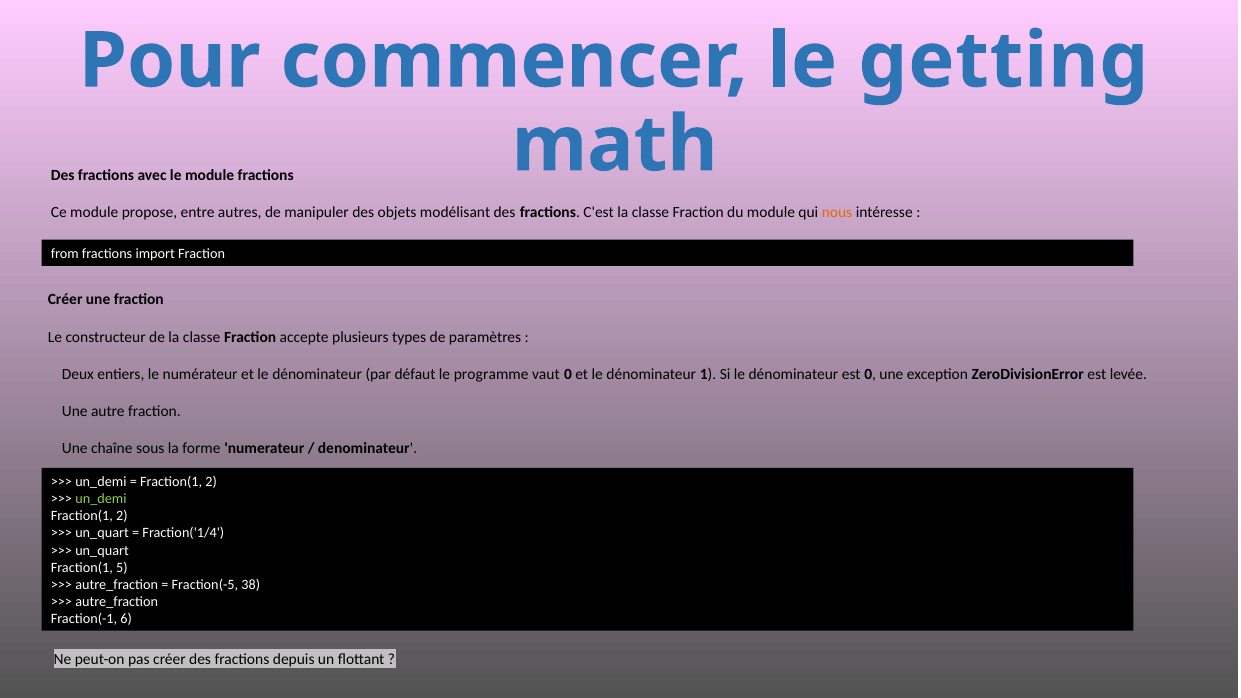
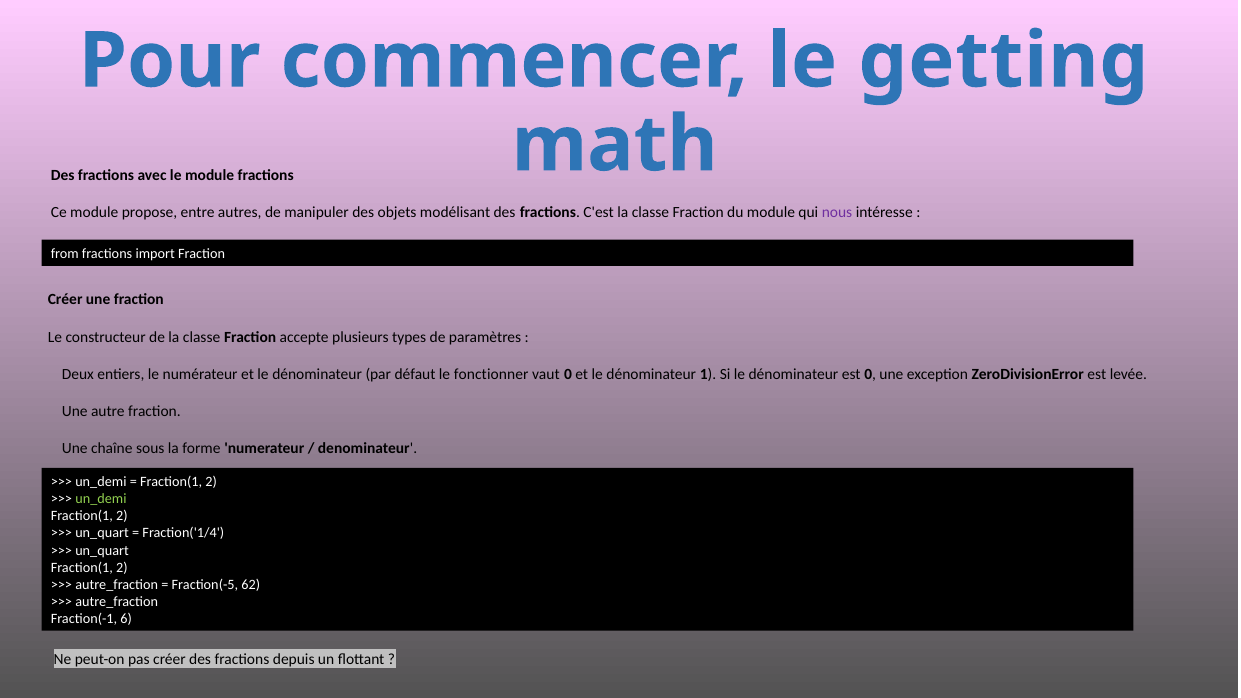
nous colour: orange -> purple
programme: programme -> fonctionner
5 at (122, 567): 5 -> 2
38: 38 -> 62
